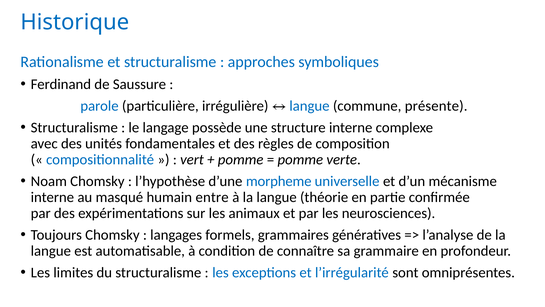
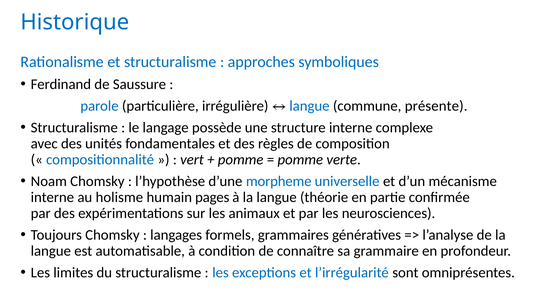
masqué: masqué -> holisme
entre: entre -> pages
